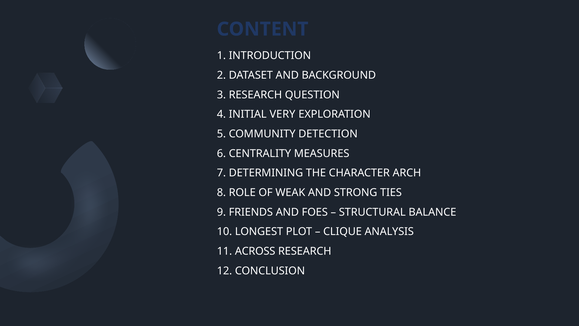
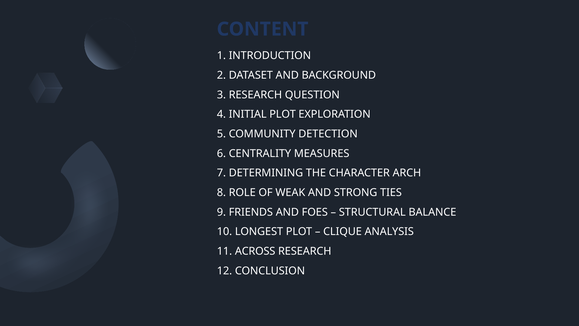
INITIAL VERY: VERY -> PLOT
